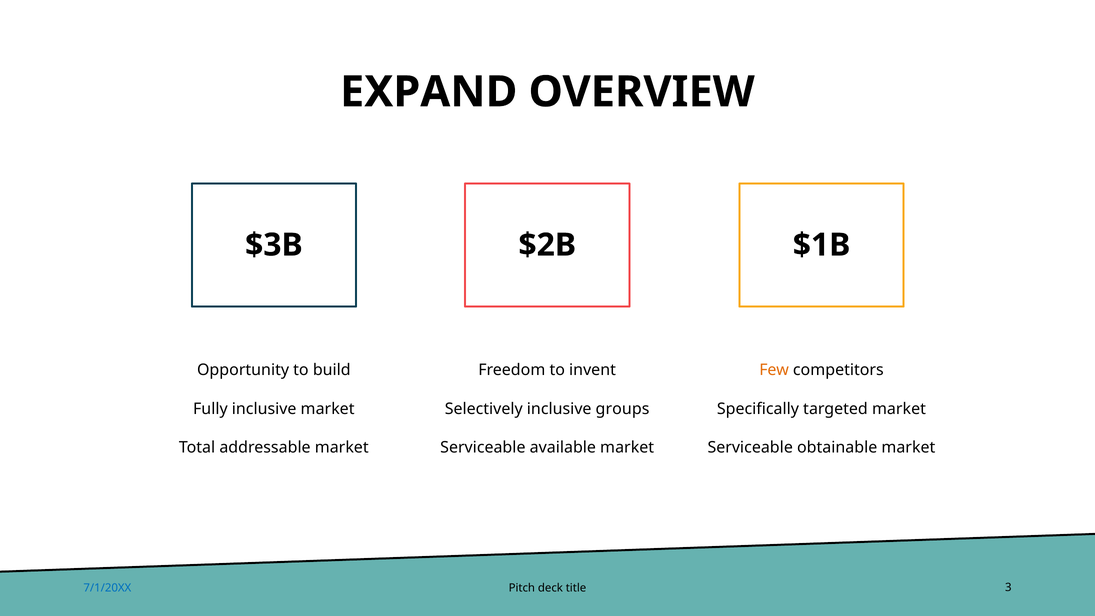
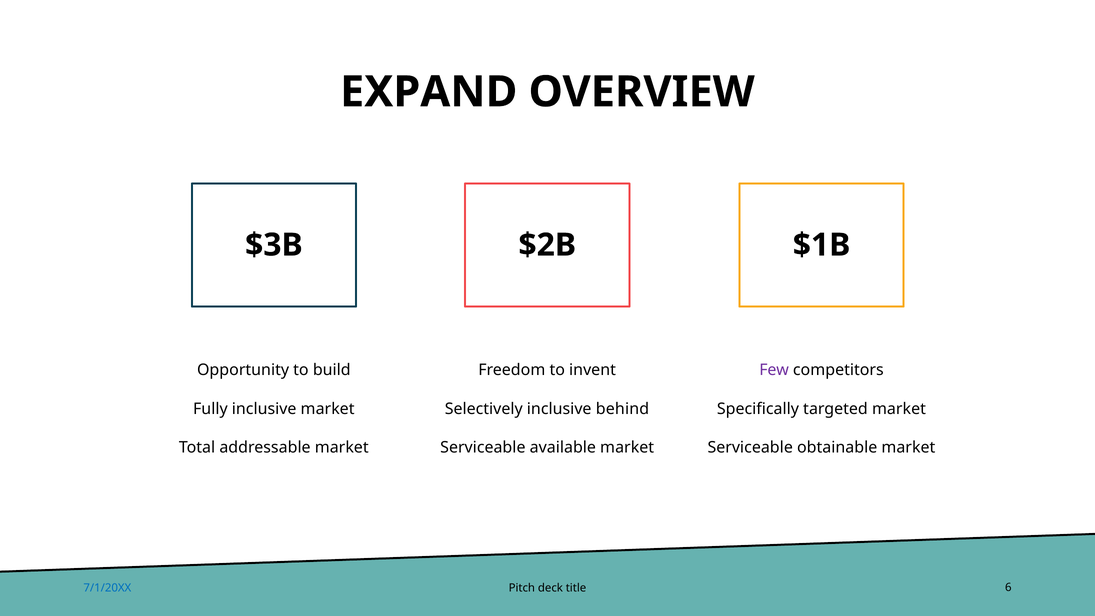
Few colour: orange -> purple
groups: groups -> behind
3: 3 -> 6
